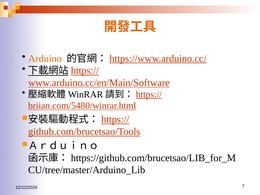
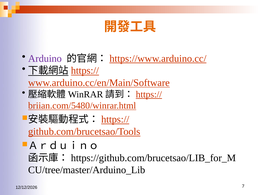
Arduino colour: orange -> purple
